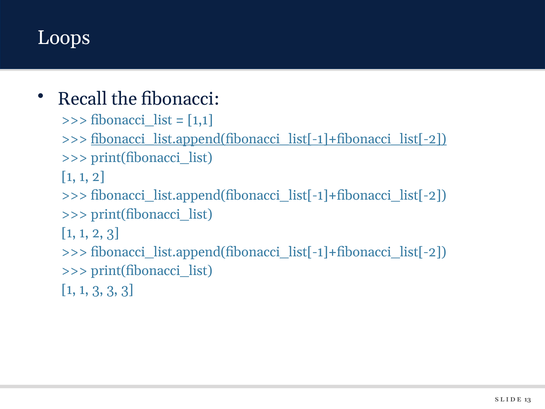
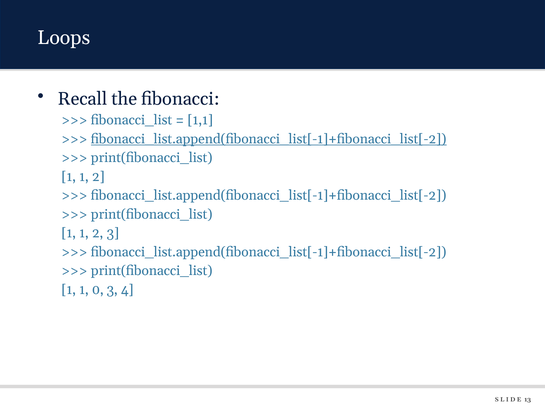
1 3: 3 -> 0
3 at (127, 289): 3 -> 4
